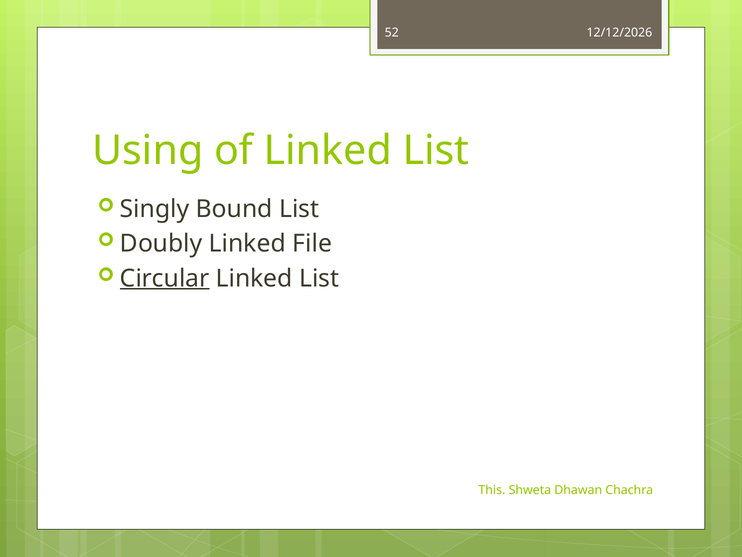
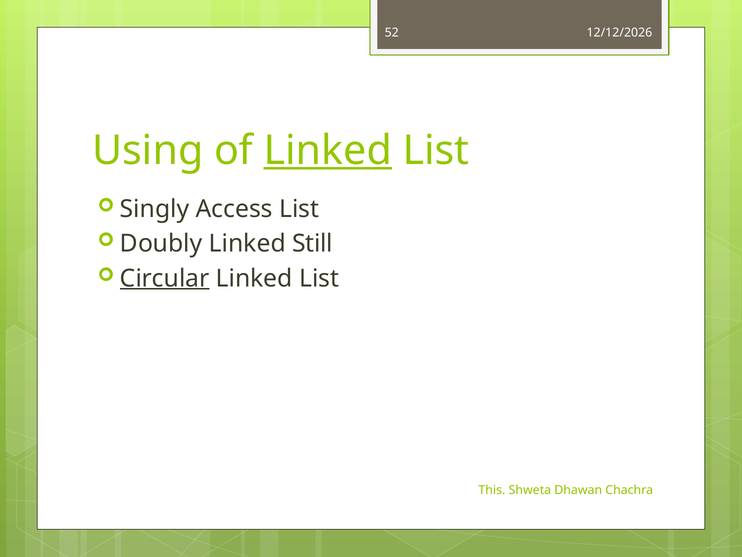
Linked at (328, 151) underline: none -> present
Bound: Bound -> Access
File: File -> Still
